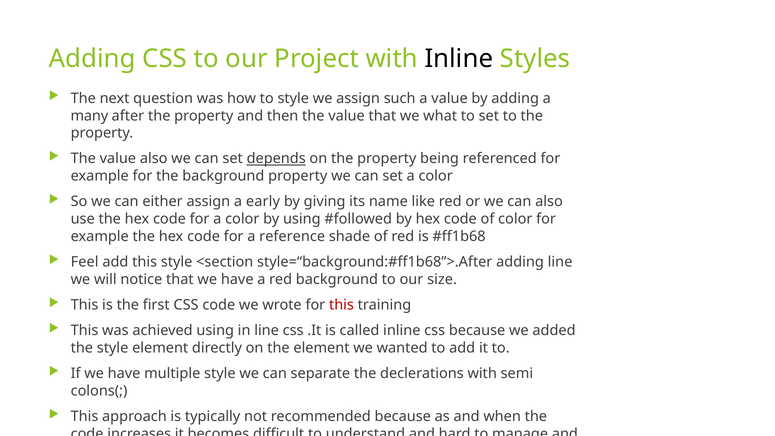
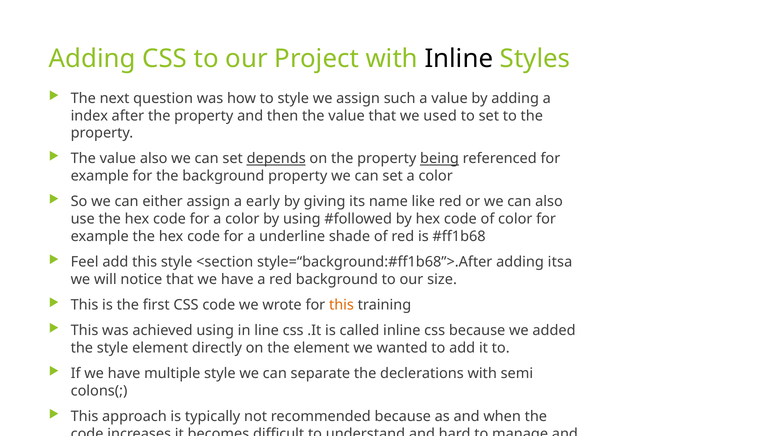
many: many -> index
what: what -> used
being underline: none -> present
reference: reference -> underline
adding line: line -> itsa
this at (341, 305) colour: red -> orange
